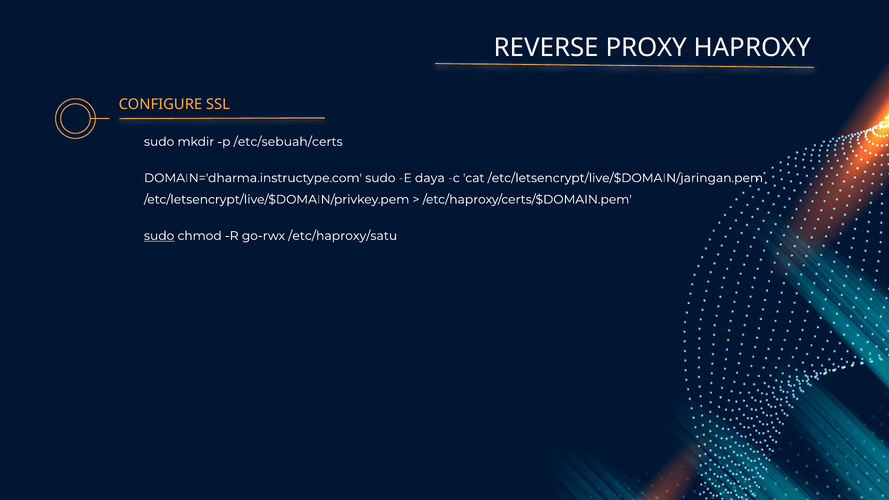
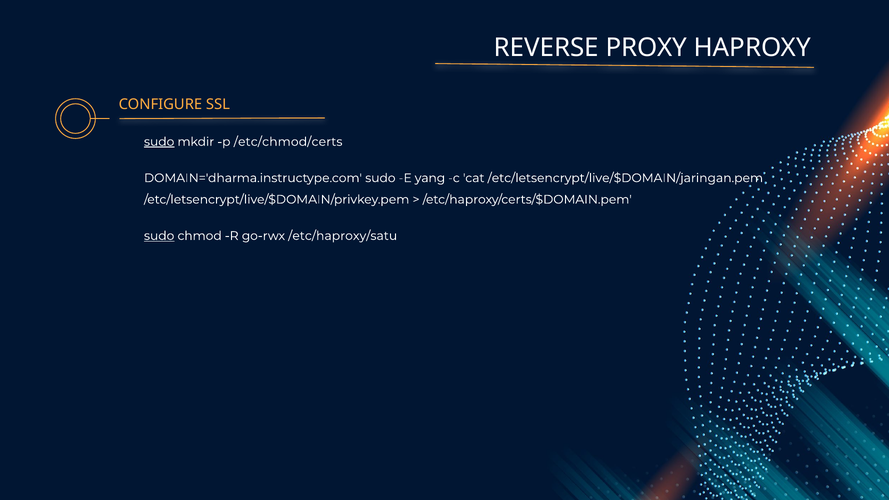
sudo at (159, 142) underline: none -> present
/etc/sebuah/certs: /etc/sebuah/certs -> /etc/chmod/certs
daya: daya -> yang
